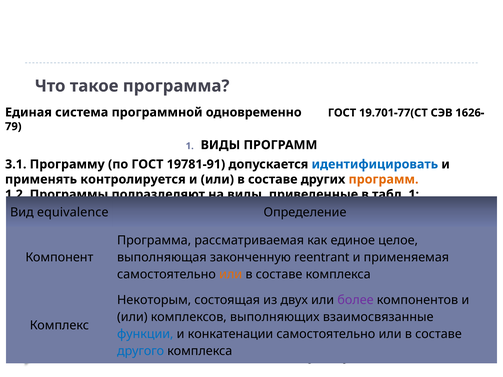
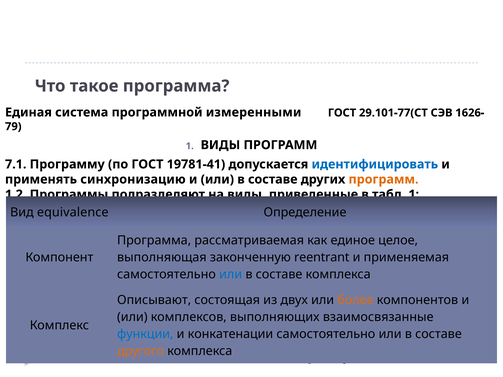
одновременно: одновременно -> измеренными
19.701-77(СТ: 19.701-77(СТ -> 29.101-77(СТ
3.1: 3.1 -> 7.1
19781-91: 19781-91 -> 19781-41
контролируется: контролируется -> синхронизацию
или at (231, 275) colour: orange -> blue
Некоторым: Некоторым -> Описывают
более colour: purple -> orange
другого colour: blue -> orange
